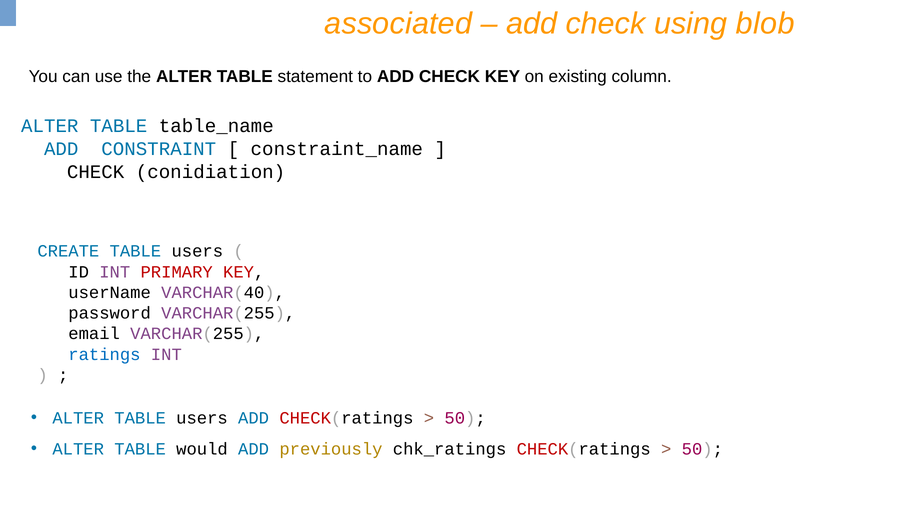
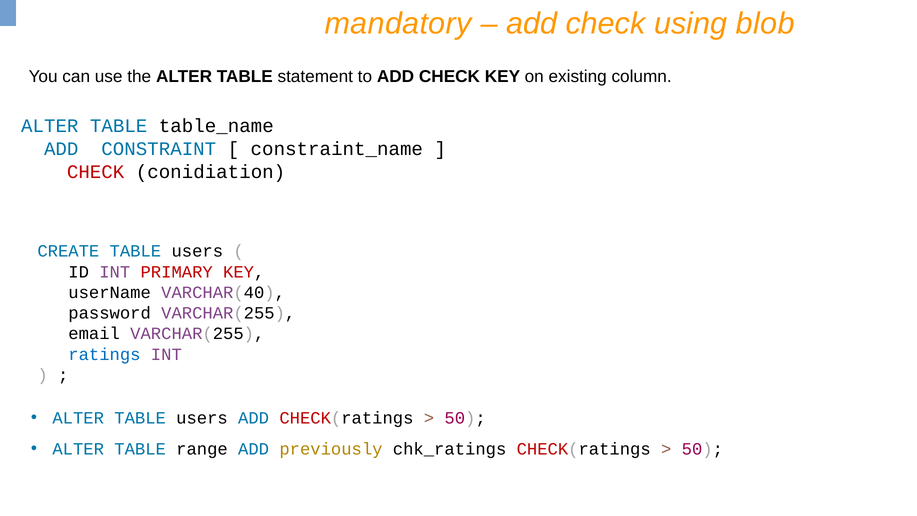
associated: associated -> mandatory
CHECK at (96, 172) colour: black -> red
would: would -> range
